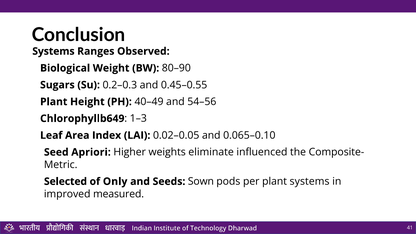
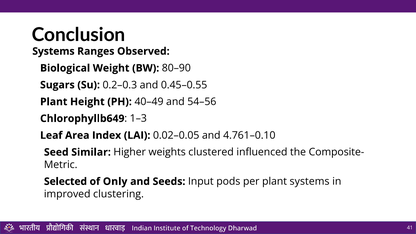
0.065–0.10: 0.065–0.10 -> 4.761–0.10
Apriori: Apriori -> Similar
eliminate: eliminate -> clustered
Sown: Sown -> Input
measured: measured -> clustering
